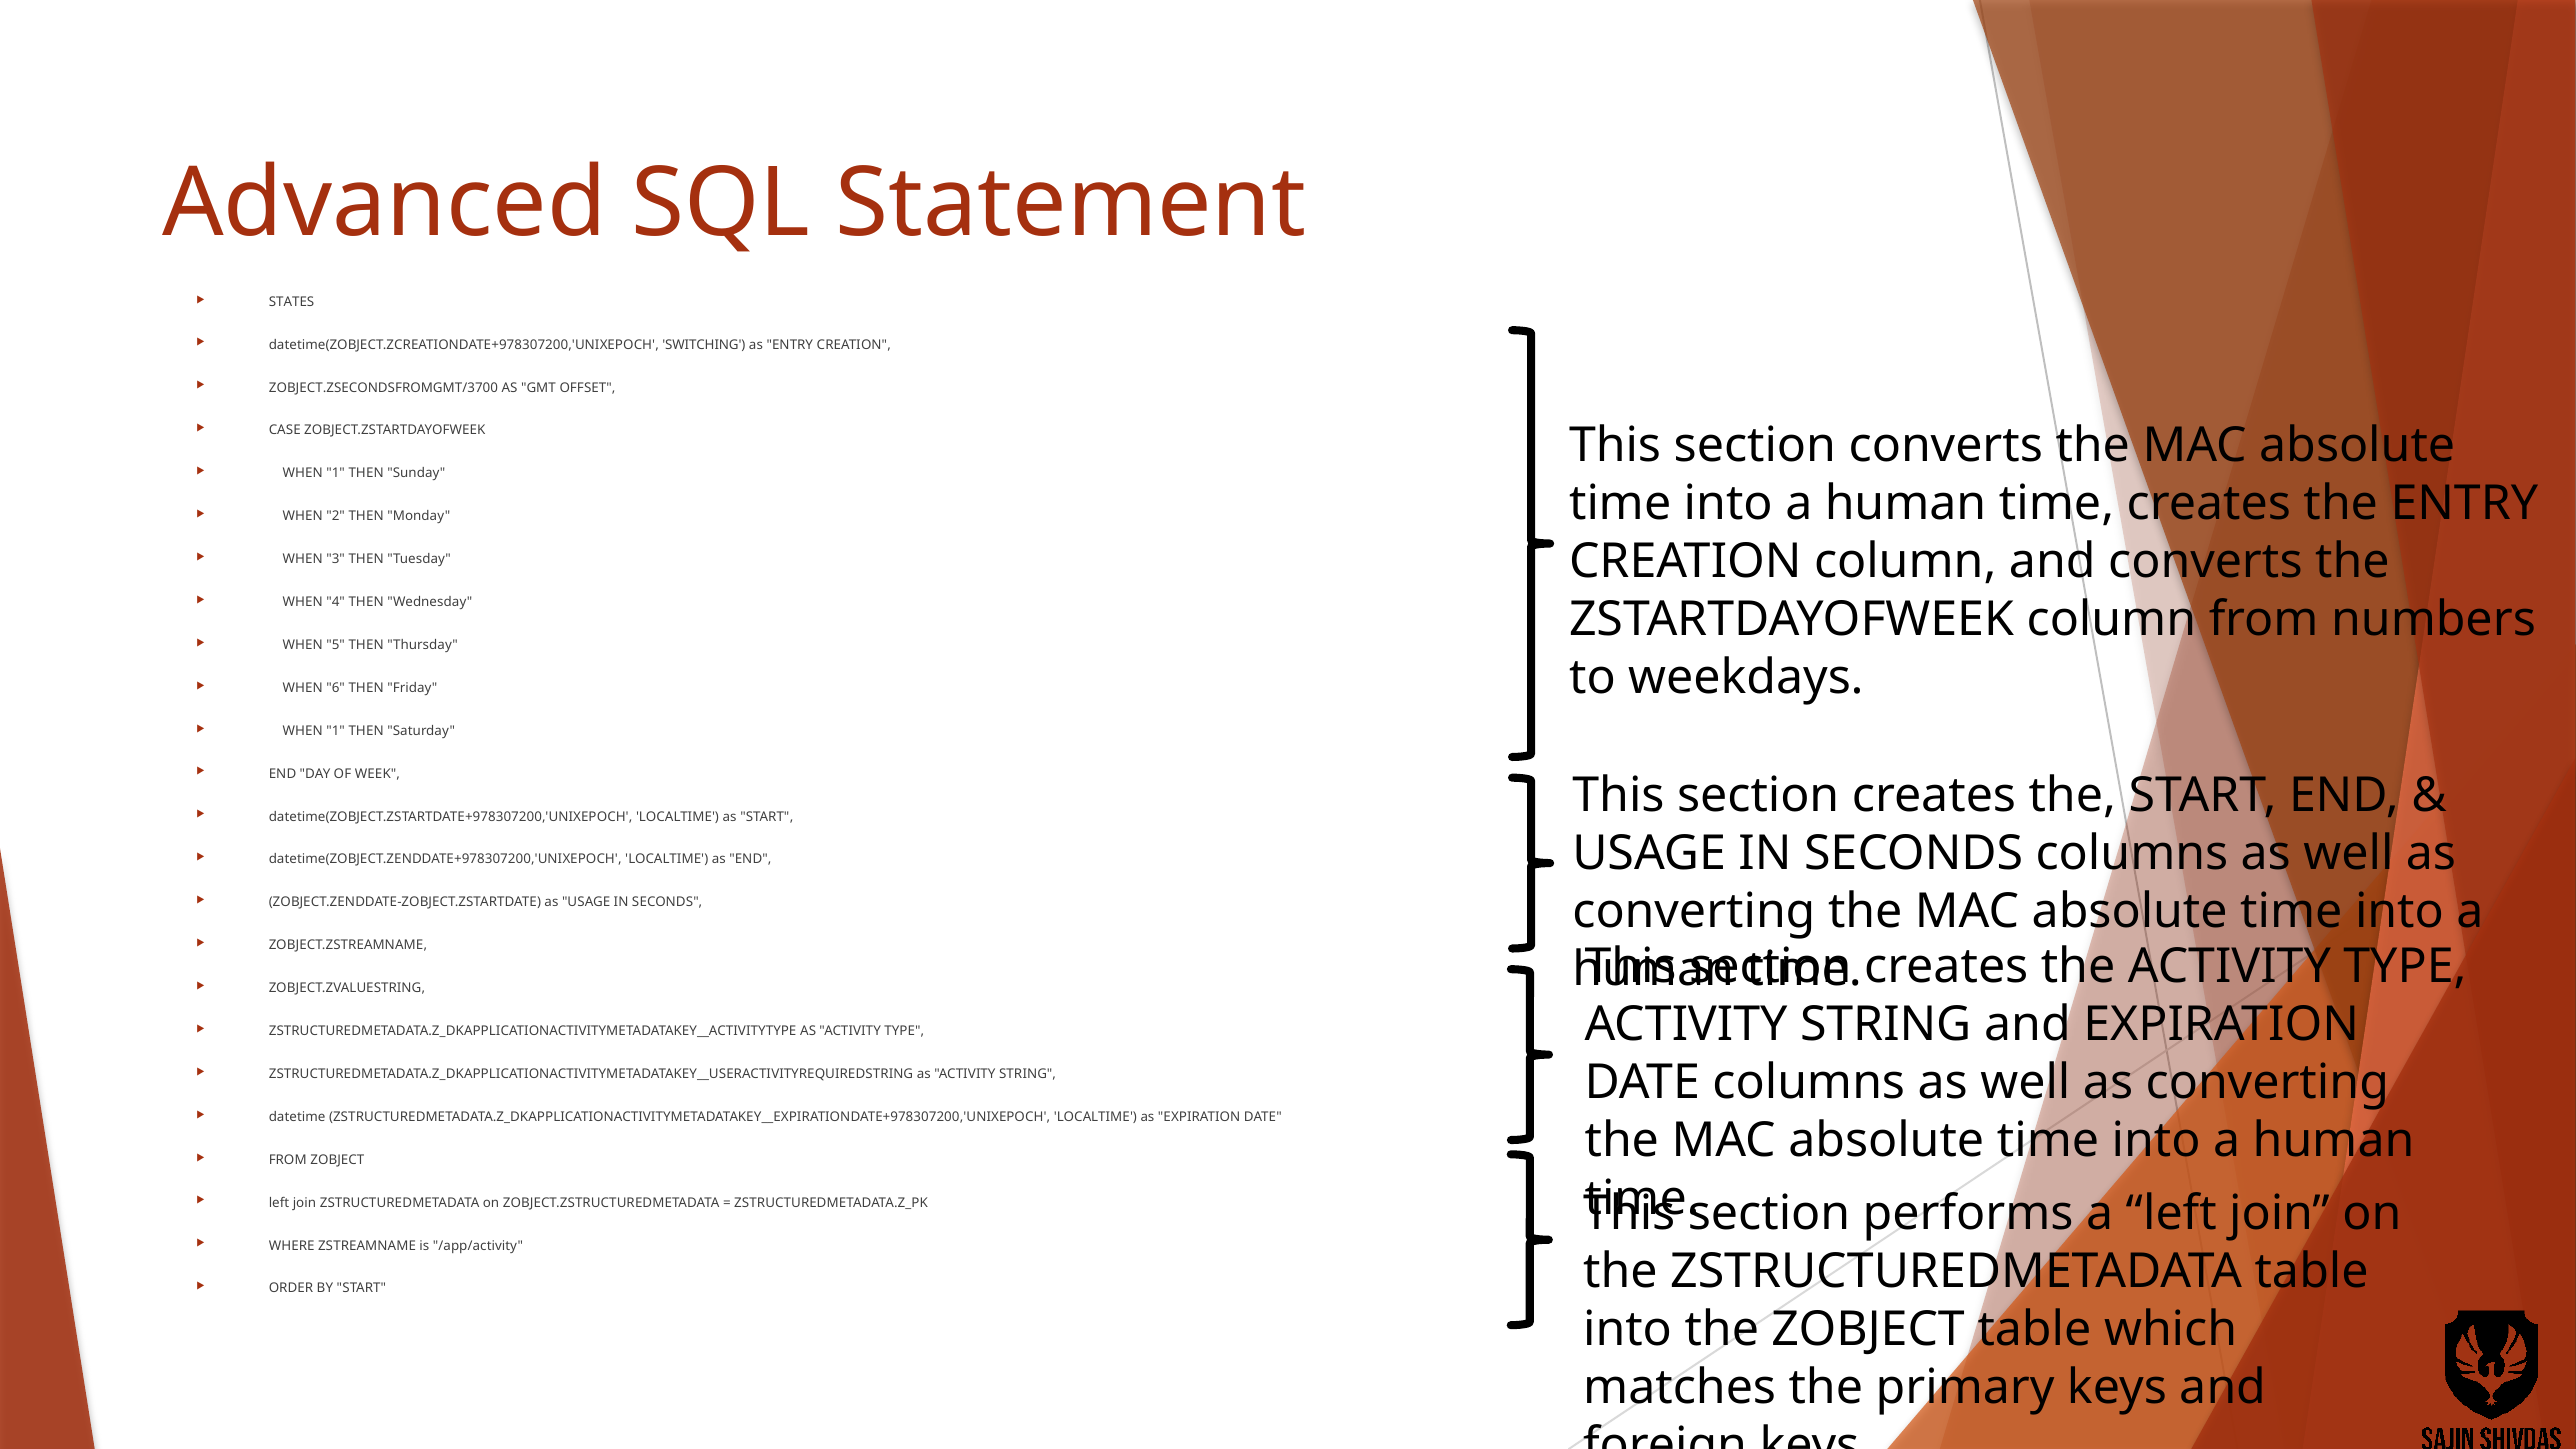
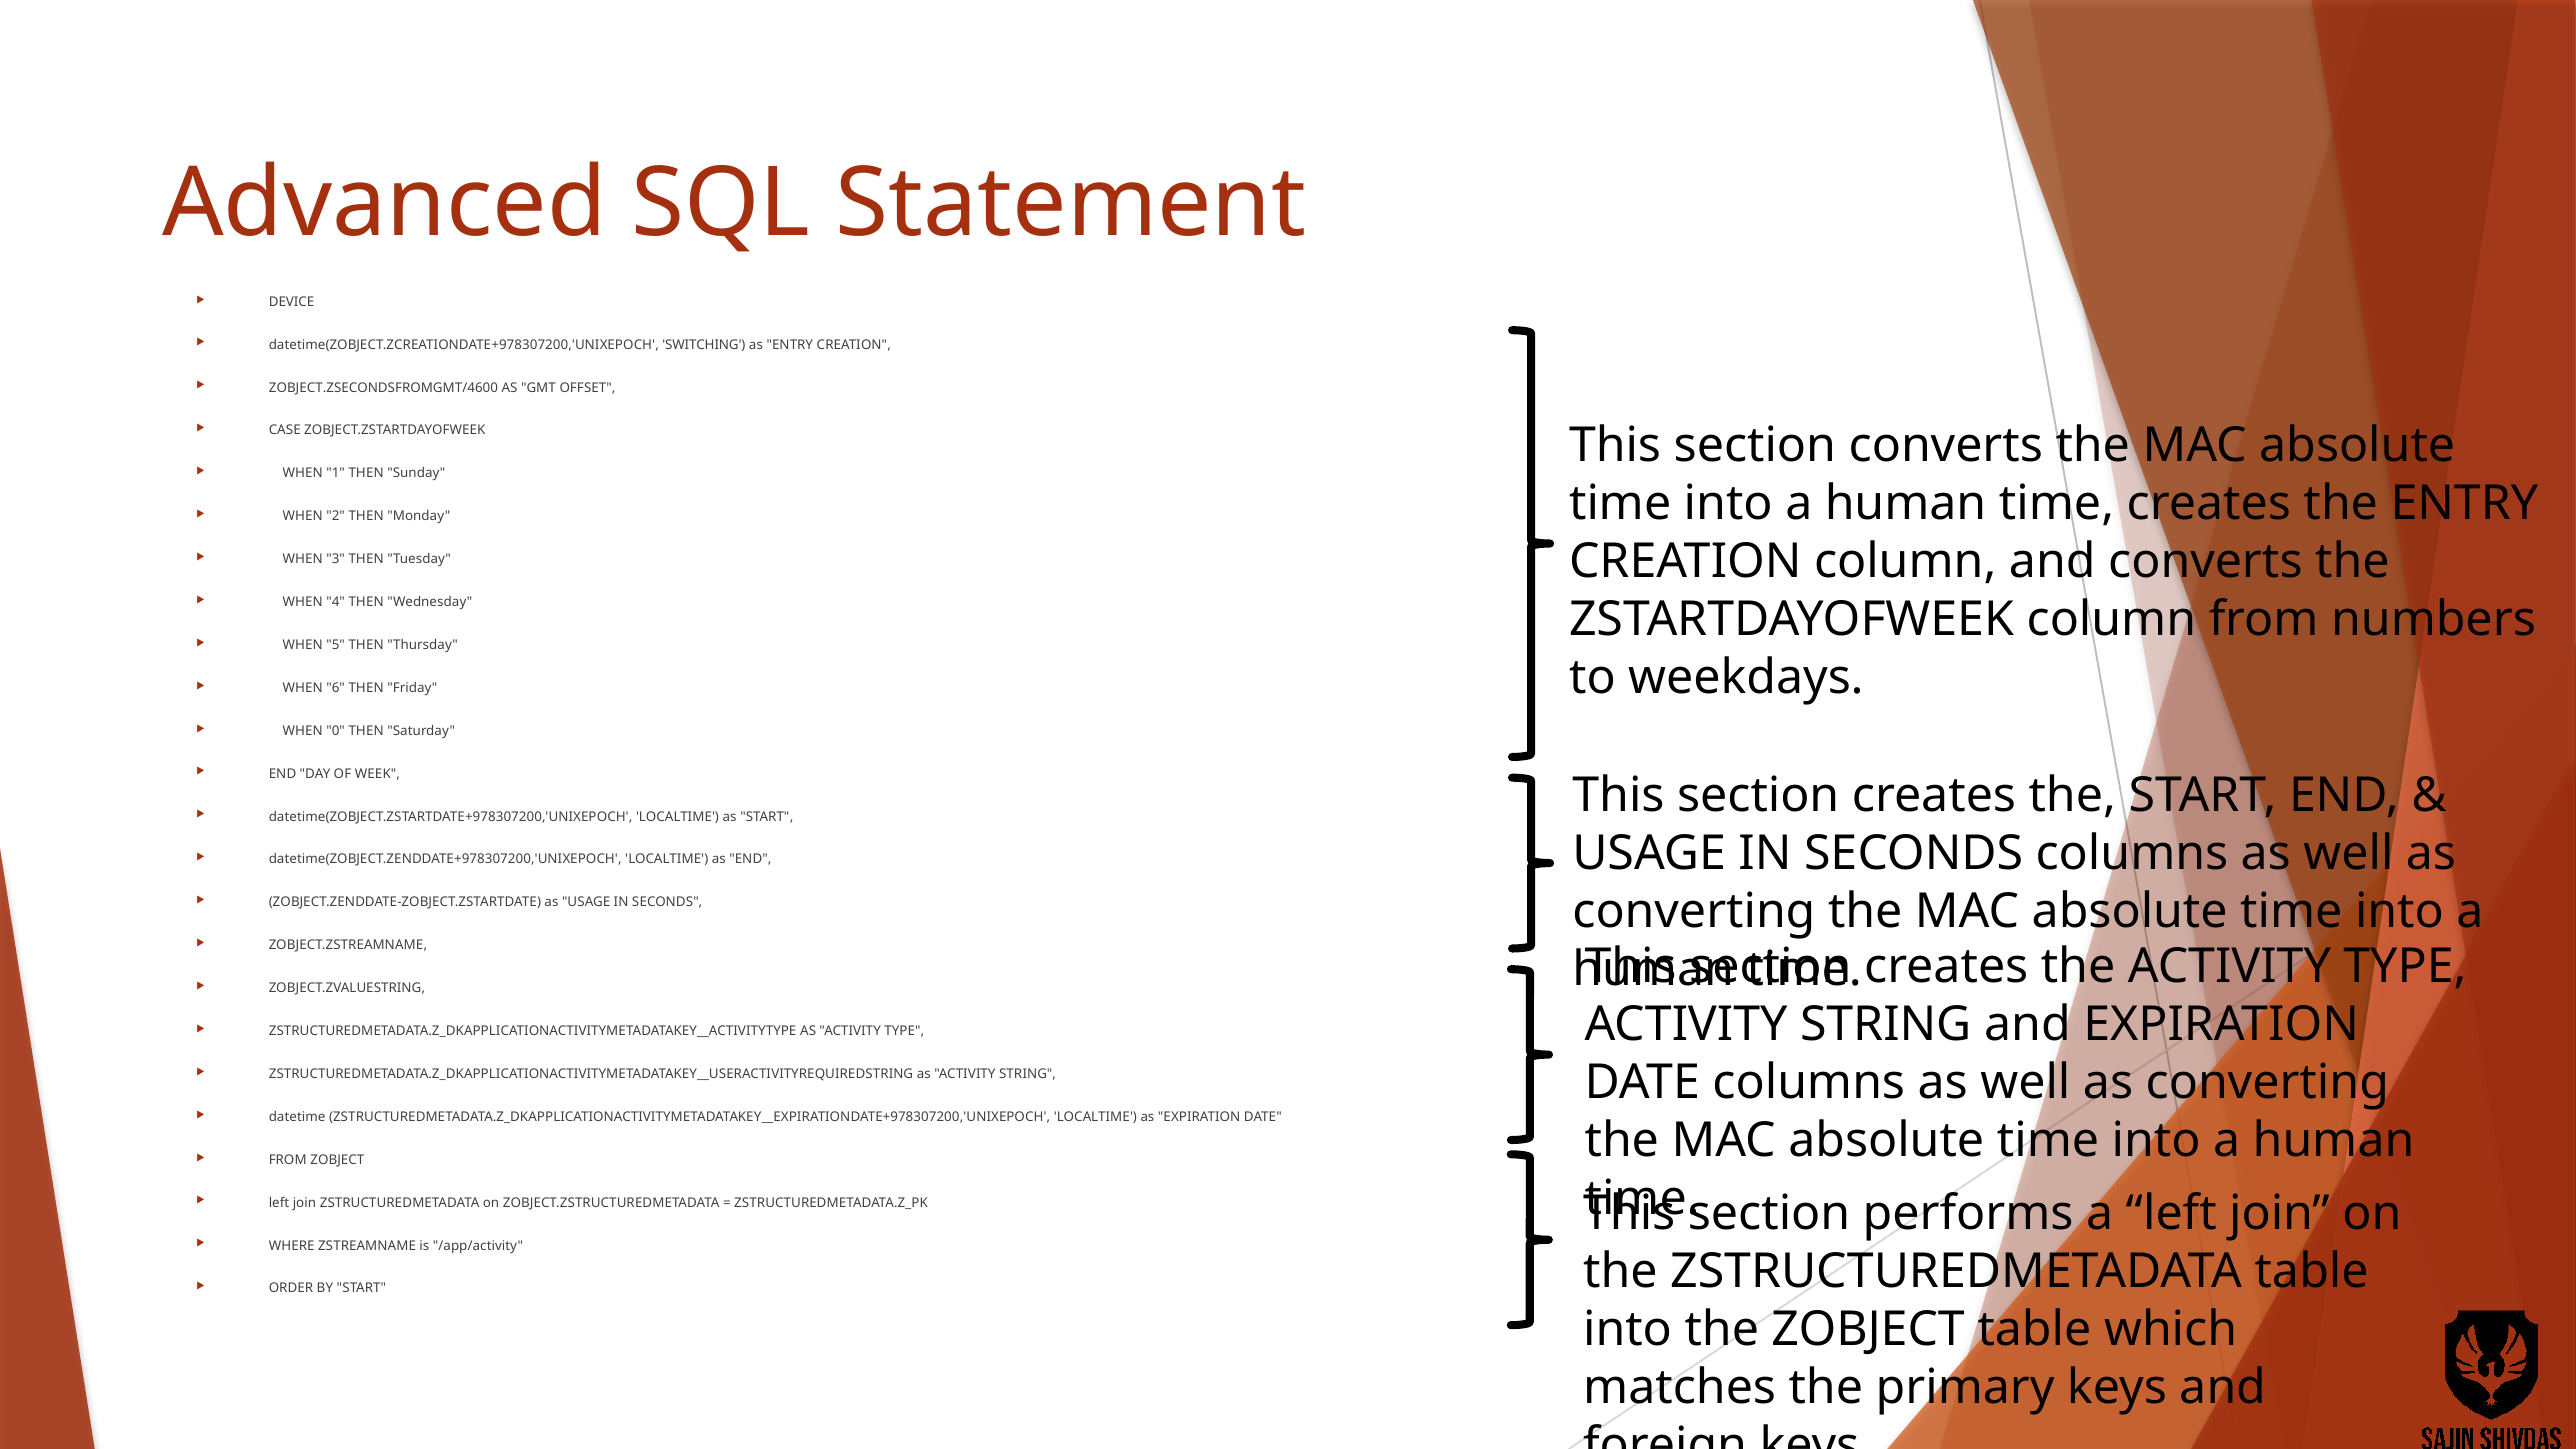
STATES: STATES -> DEVICE
ZOBJECT.ZSECONDSFROMGMT/3700: ZOBJECT.ZSECONDSFROMGMT/3700 -> ZOBJECT.ZSECONDSFROMGMT/4600
1 at (336, 731): 1 -> 0
